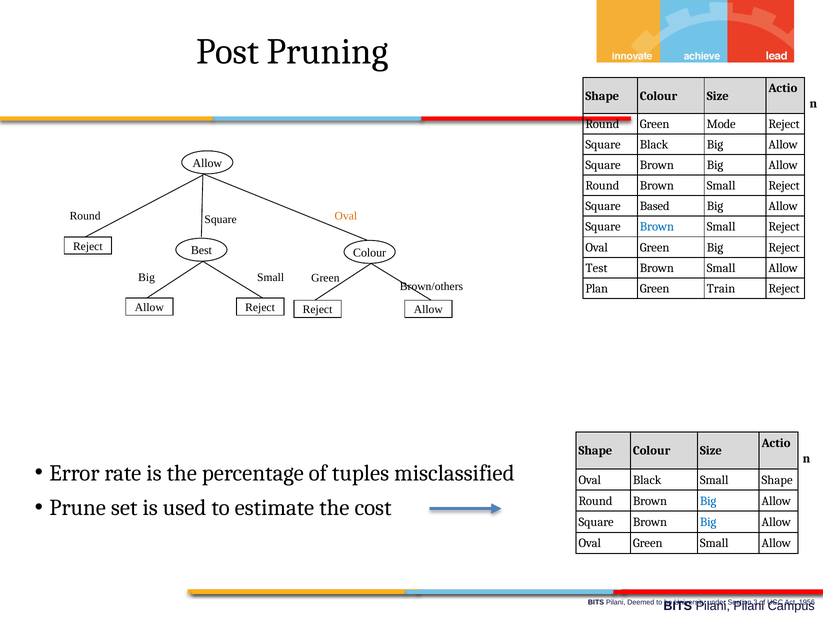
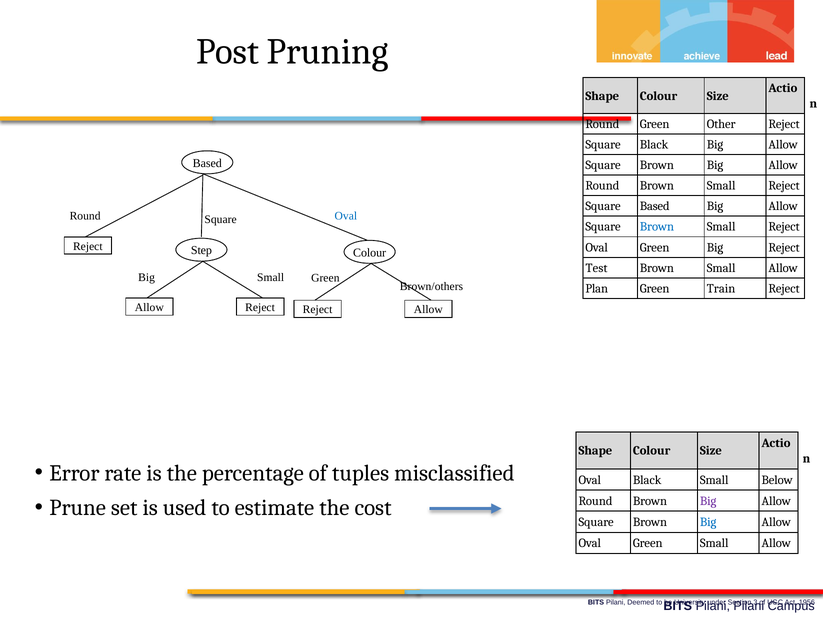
Mode: Mode -> Other
Allow at (207, 163): Allow -> Based
Oval at (346, 216) colour: orange -> blue
Best: Best -> Step
Small Shape: Shape -> Below
Big at (708, 501) colour: blue -> purple
